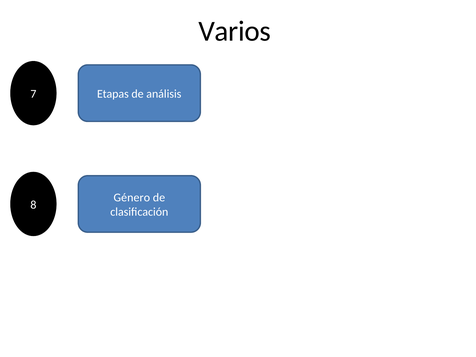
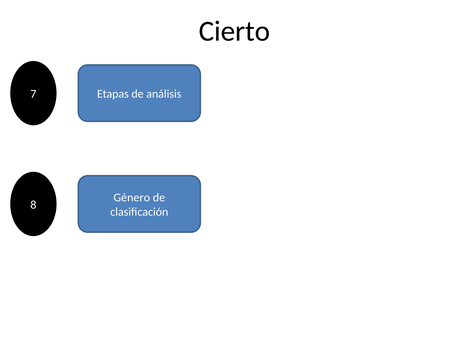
Varios: Varios -> Cierto
